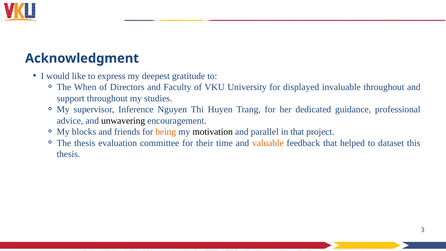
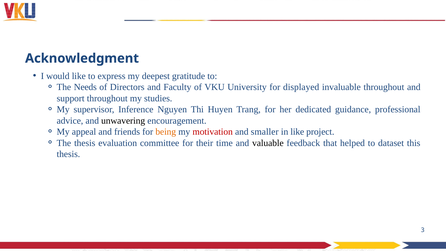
When: When -> Needs
blocks: blocks -> appeal
motivation colour: black -> red
parallel: parallel -> smaller
in that: that -> like
valuable colour: orange -> black
